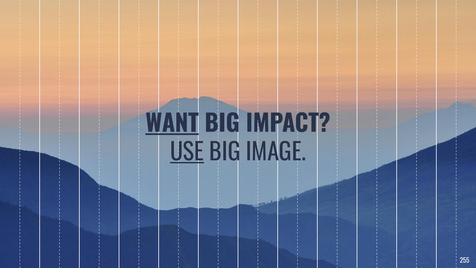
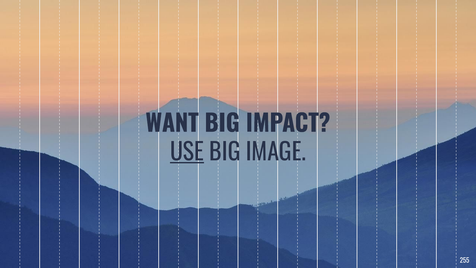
WANT underline: present -> none
